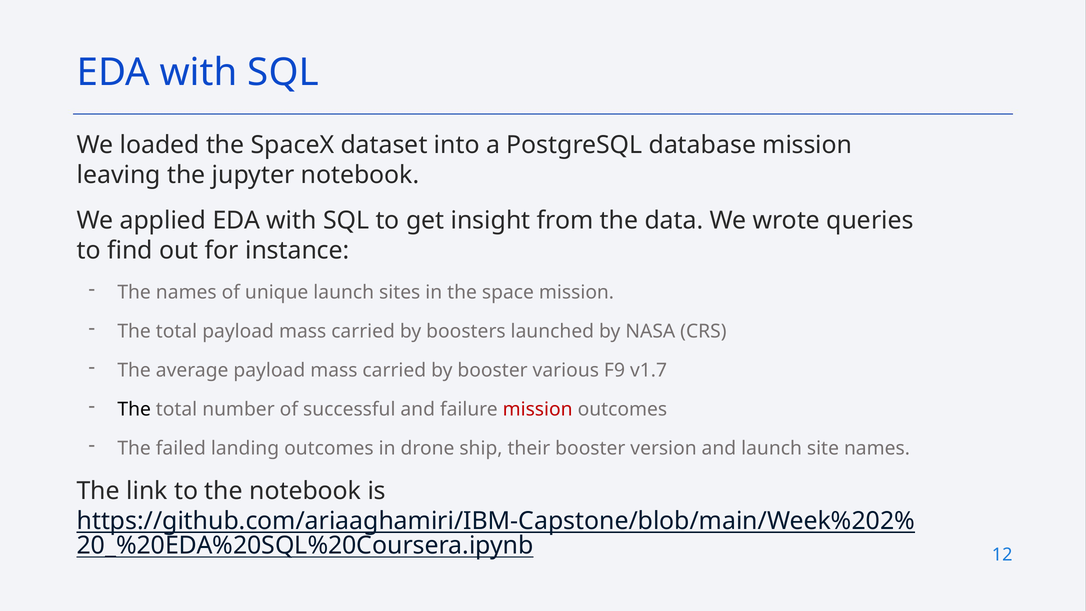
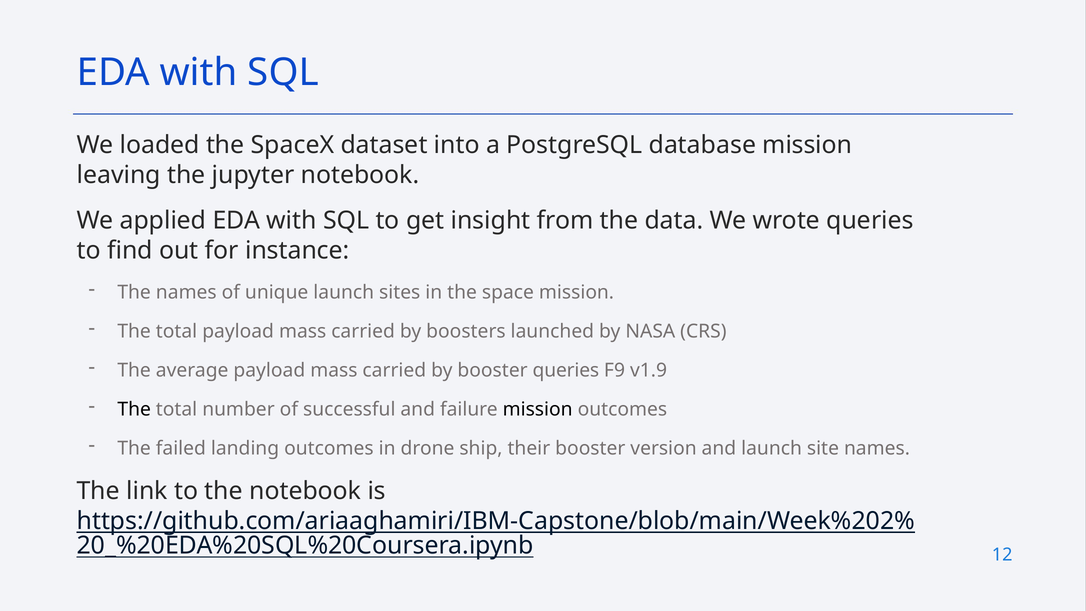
booster various: various -> queries
v1.7: v1.7 -> v1.9
mission at (538, 409) colour: red -> black
